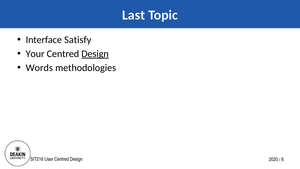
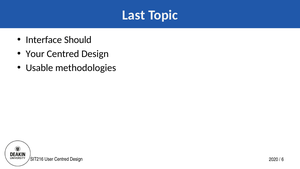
Satisfy: Satisfy -> Should
Design at (95, 54) underline: present -> none
Words: Words -> Usable
